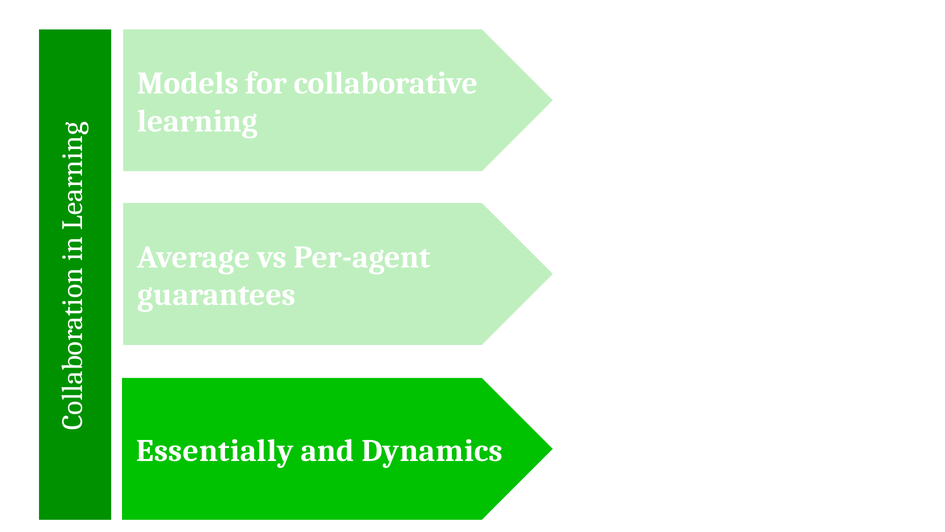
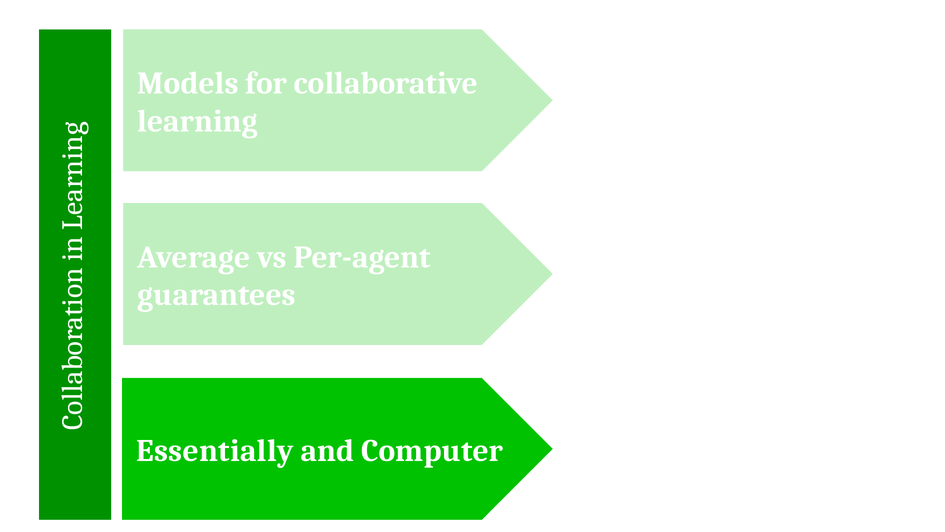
Dynamics: Dynamics -> Computer
